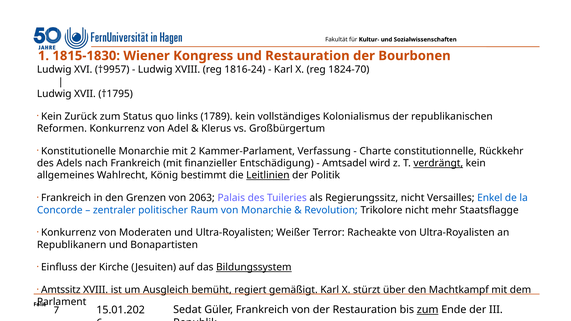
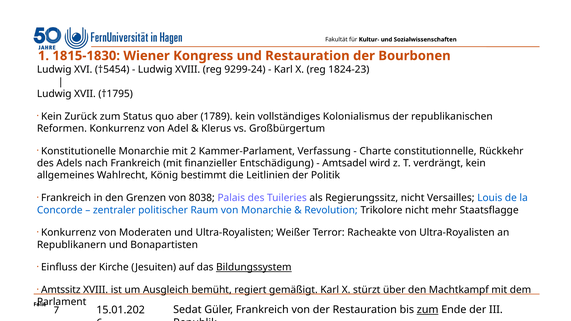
†9957: †9957 -> †5454
1816-24: 1816-24 -> 9299-24
1824-70: 1824-70 -> 1824-23
links: links -> aber
verdrängt underline: present -> none
Leitlinien underline: present -> none
2063: 2063 -> 8038
Enkel: Enkel -> Louis
